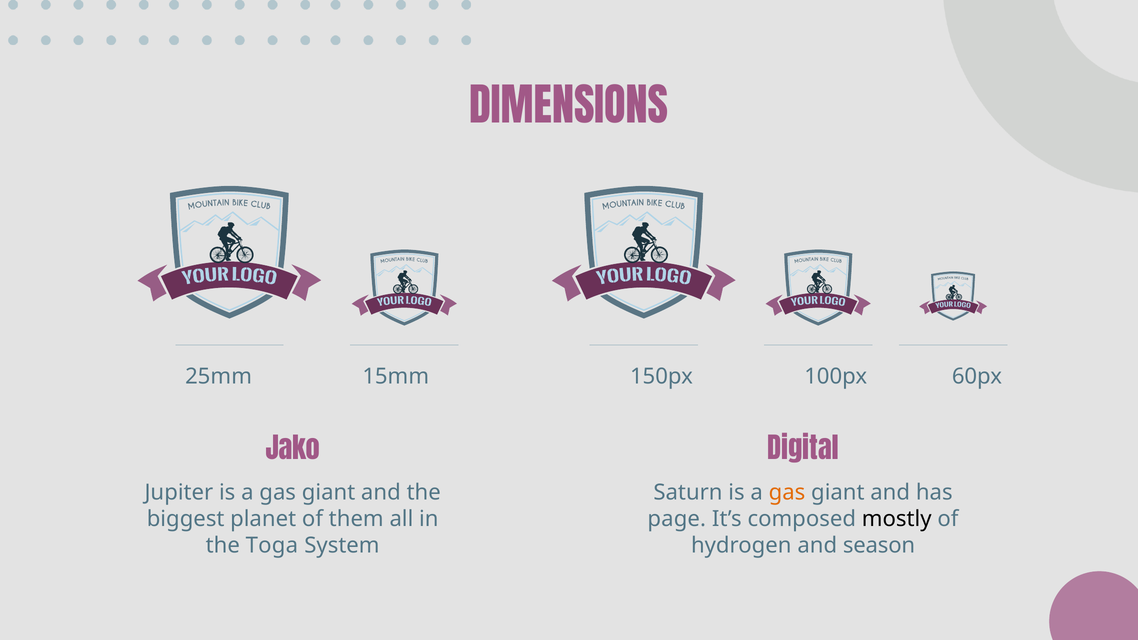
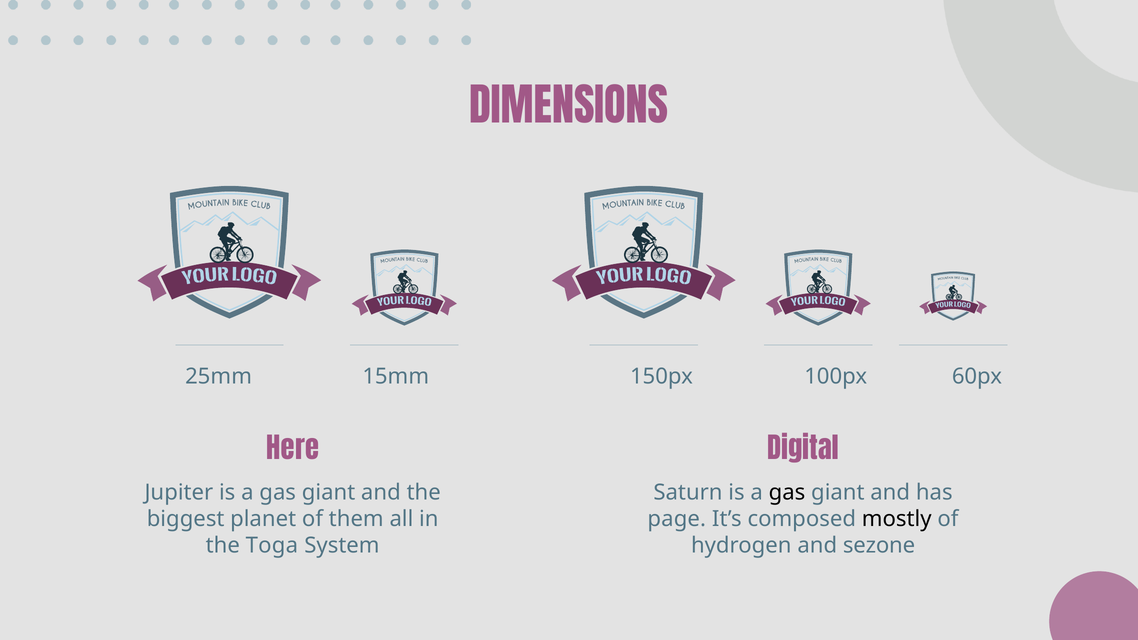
Jako: Jako -> Here
gas at (787, 493) colour: orange -> black
season: season -> sezone
